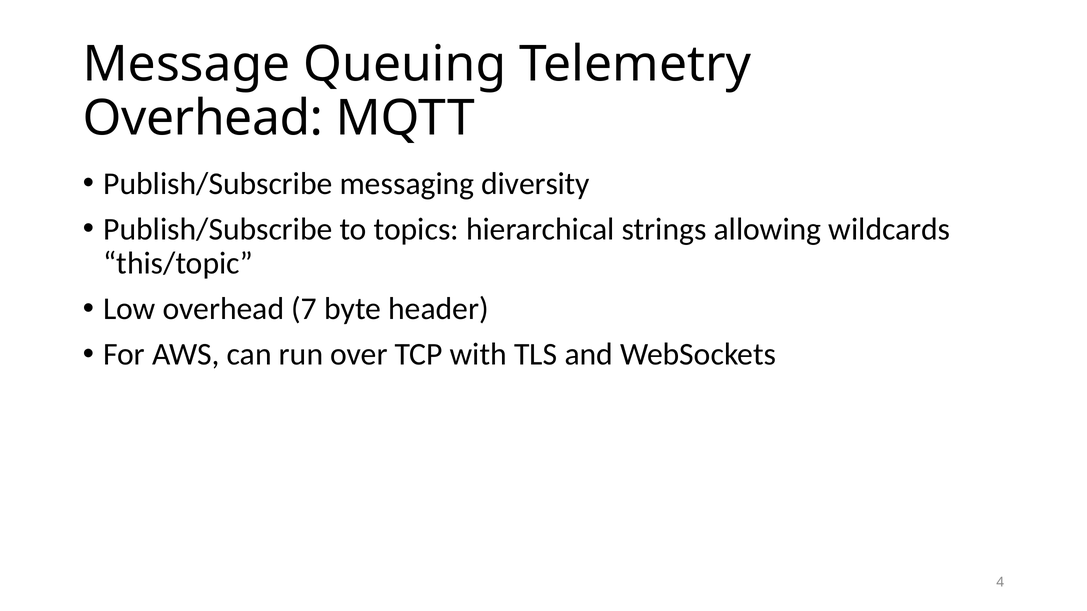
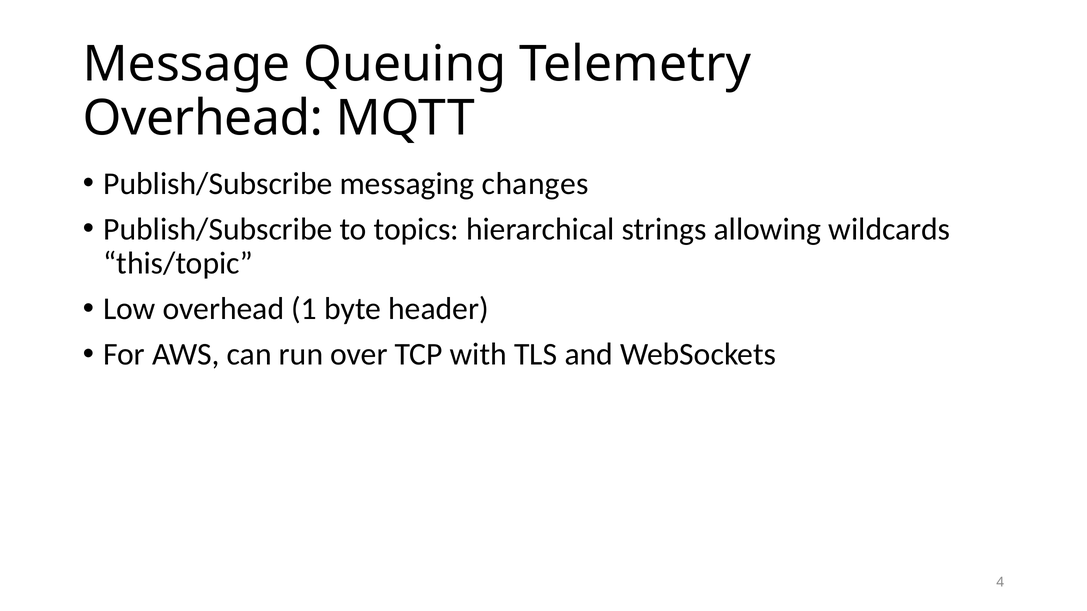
diversity: diversity -> changes
7: 7 -> 1
